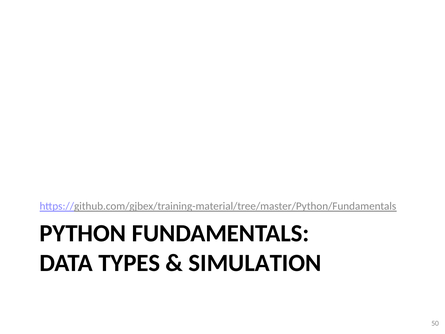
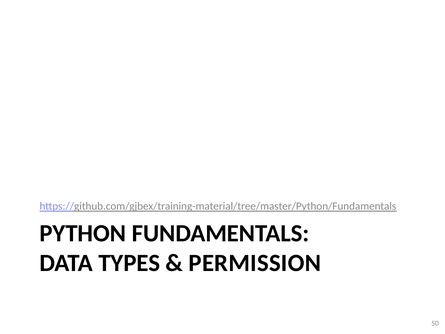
SIMULATION: SIMULATION -> PERMISSION
